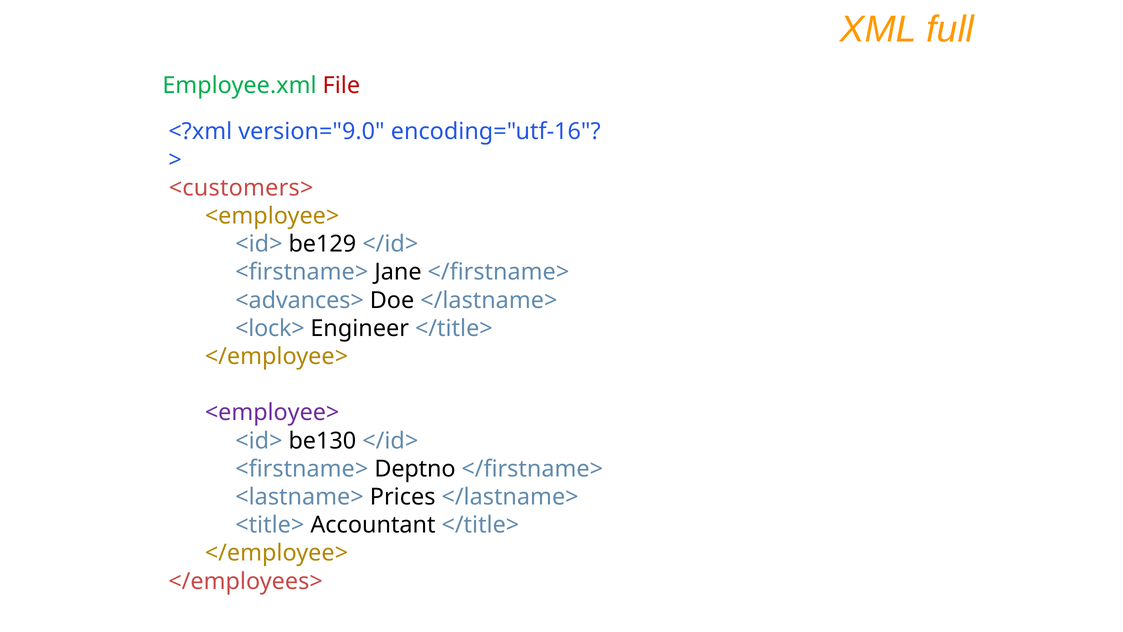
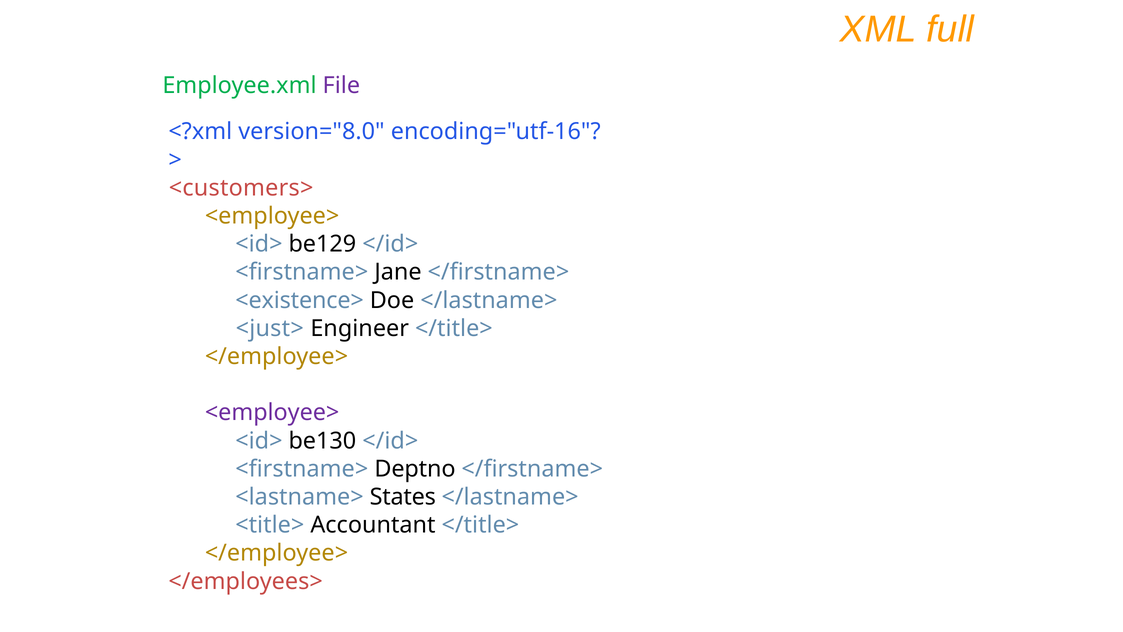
File colour: red -> purple
version="9.0: version="9.0 -> version="8.0
<advances>: <advances> -> <existence>
<lock>: <lock> -> <just>
Prices: Prices -> States
